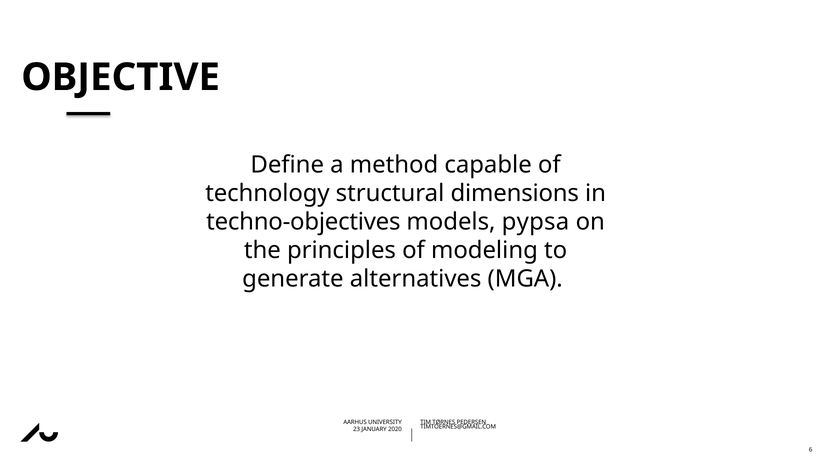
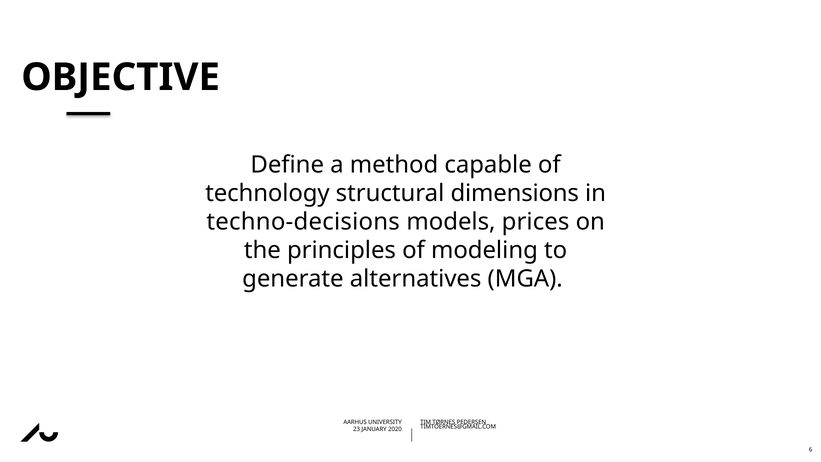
techno-objectives: techno-objectives -> techno-decisions
pypsa: pypsa -> prices
